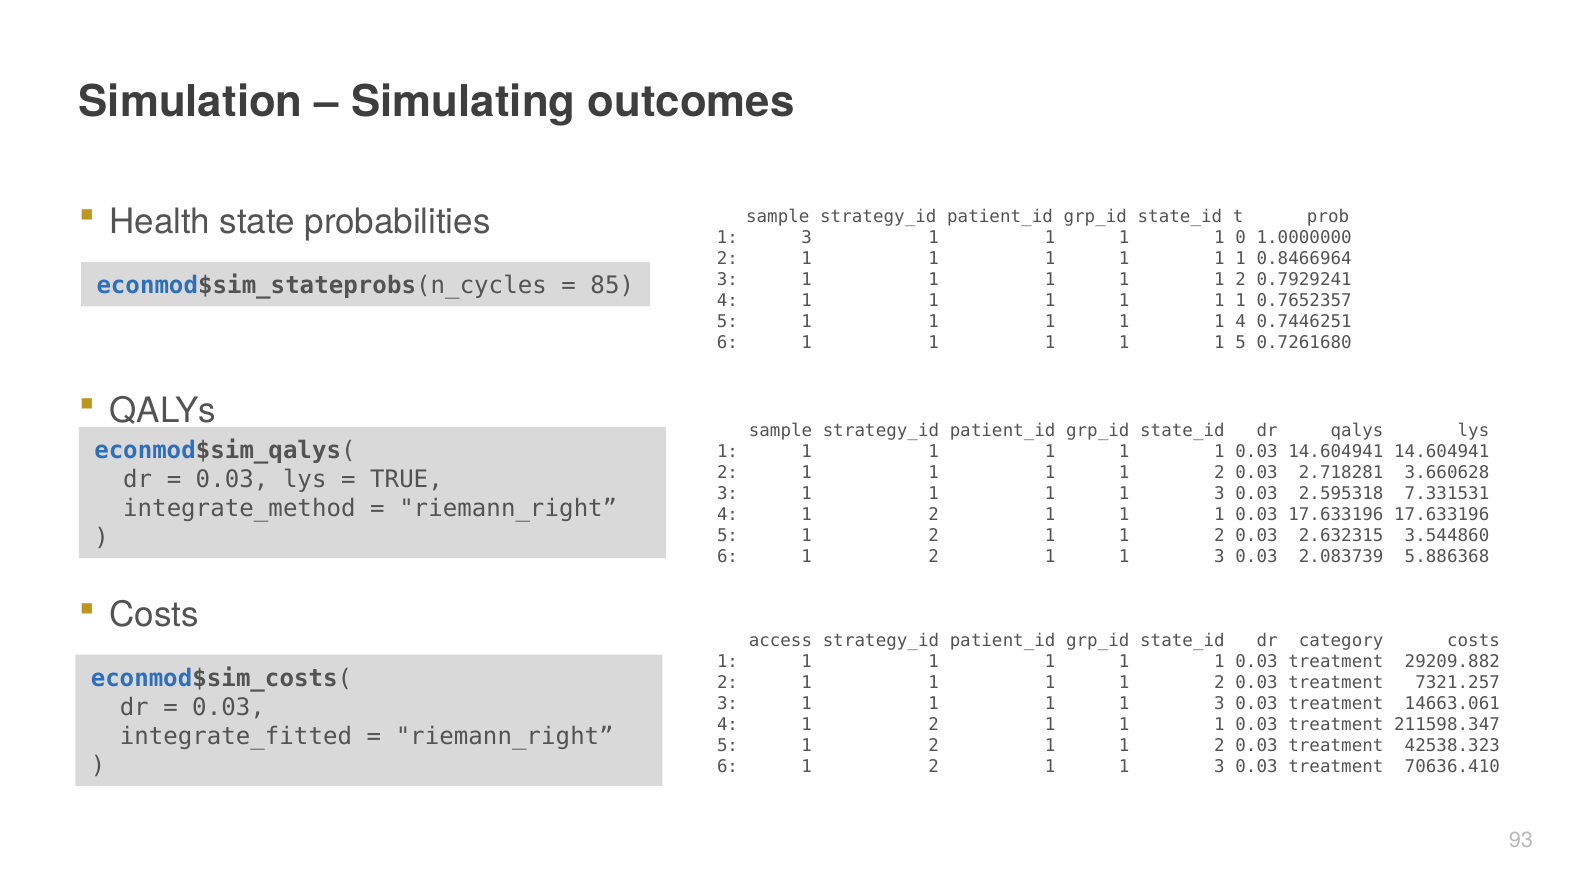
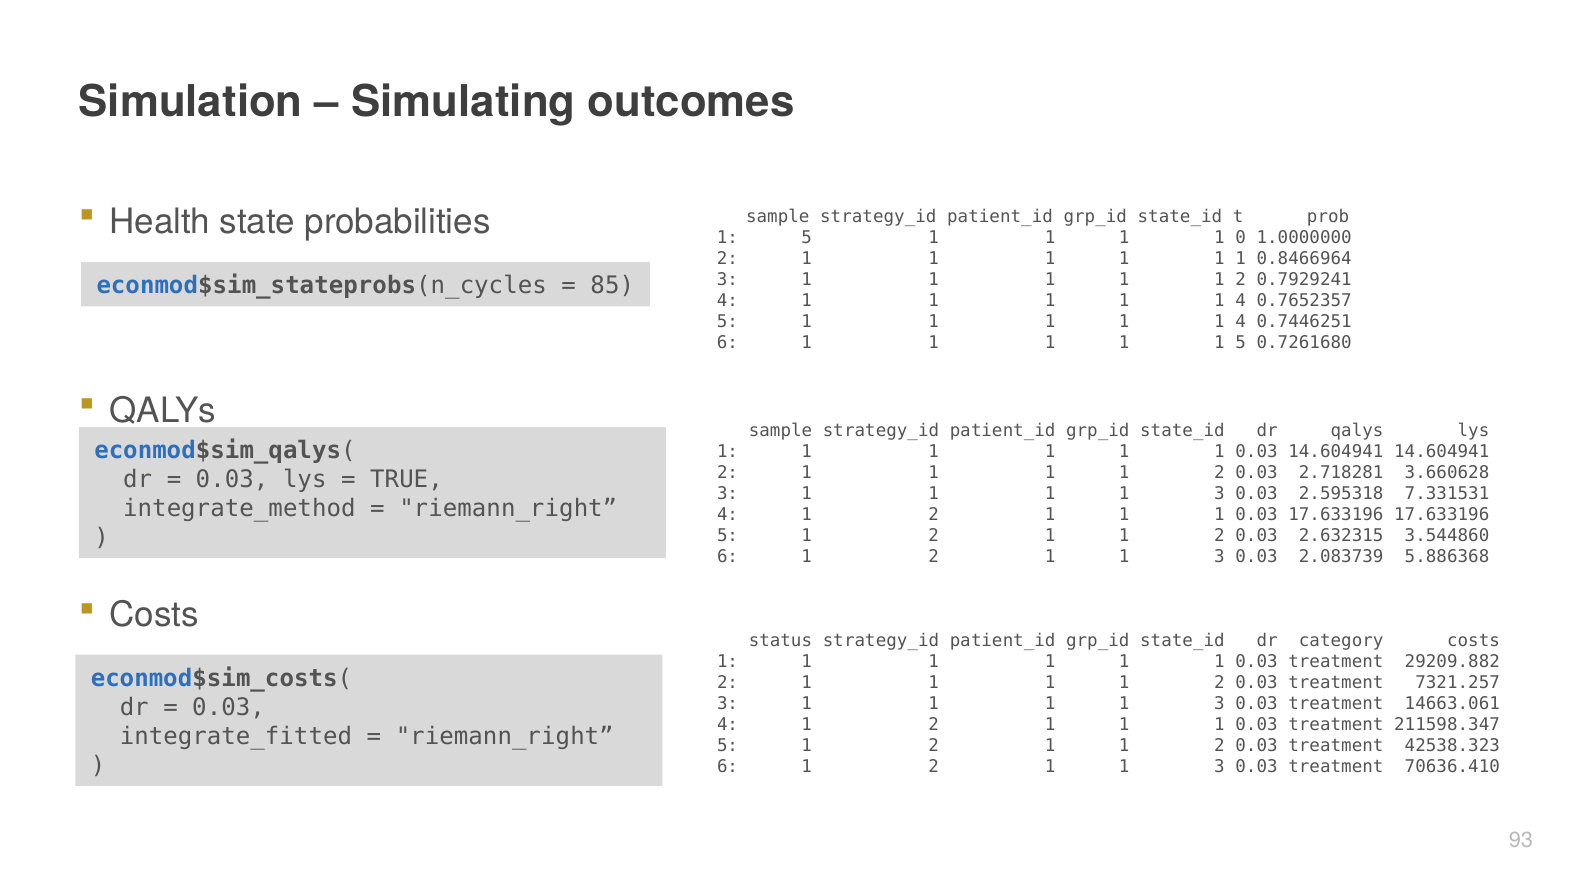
3 at (807, 237): 3 -> 5
1 at (1241, 300): 1 -> 4
access: access -> status
